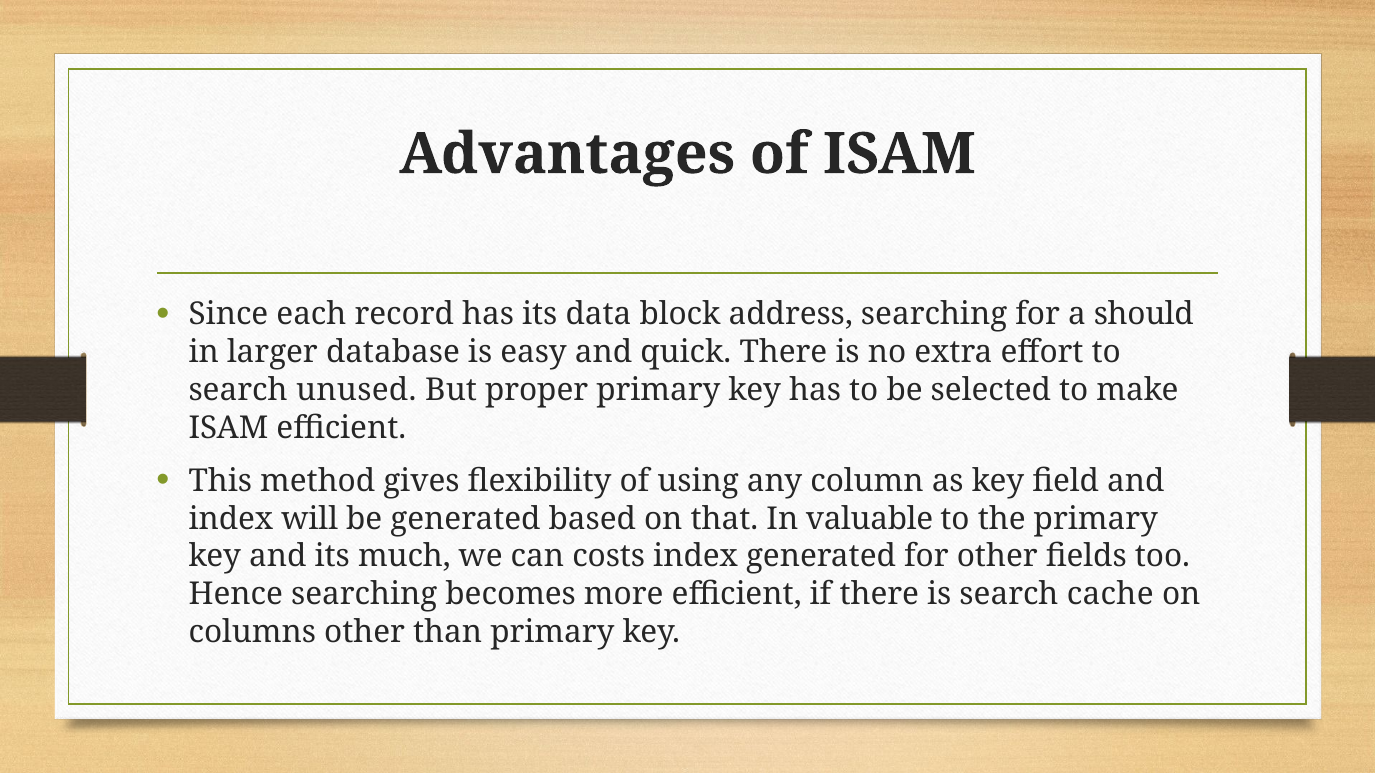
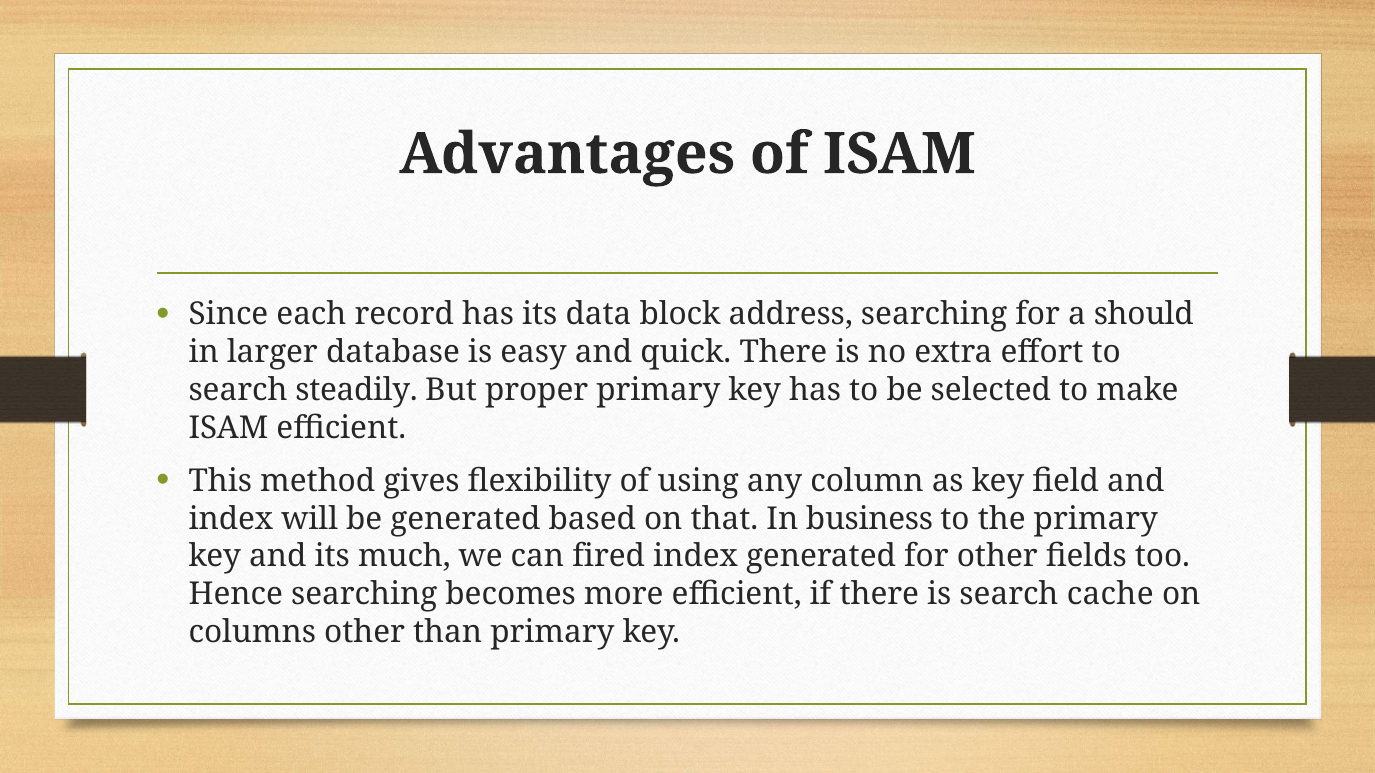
unused: unused -> steadily
valuable: valuable -> business
costs: costs -> fired
